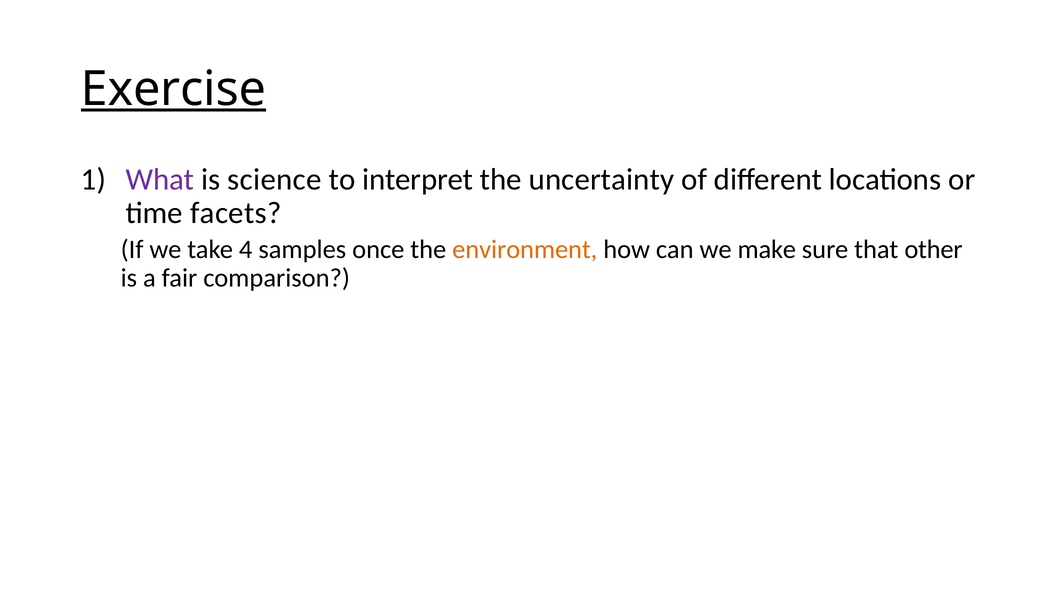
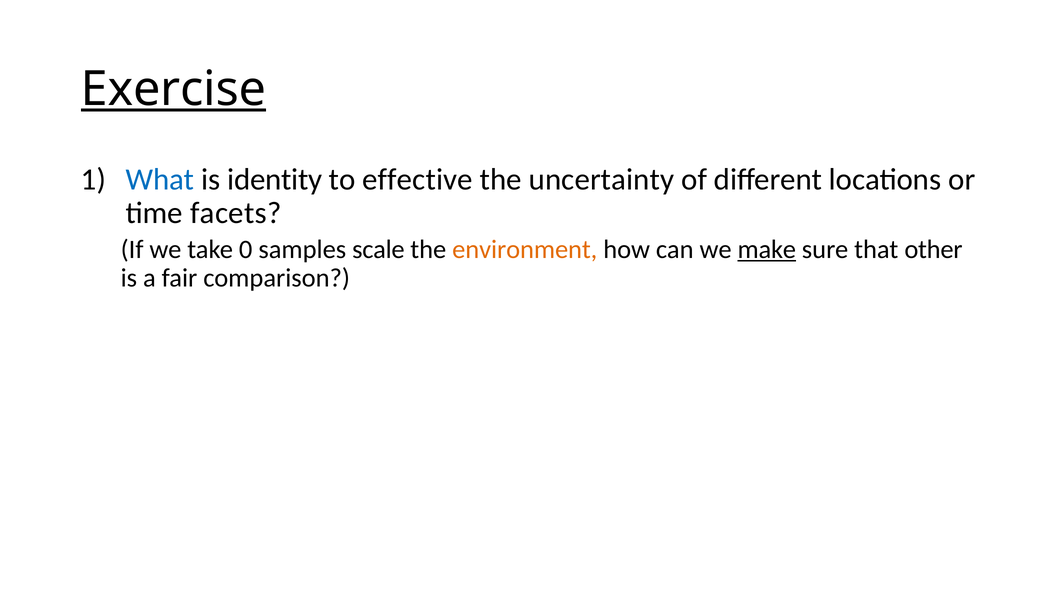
What colour: purple -> blue
science: science -> identity
interpret: interpret -> effective
4: 4 -> 0
once: once -> scale
make underline: none -> present
